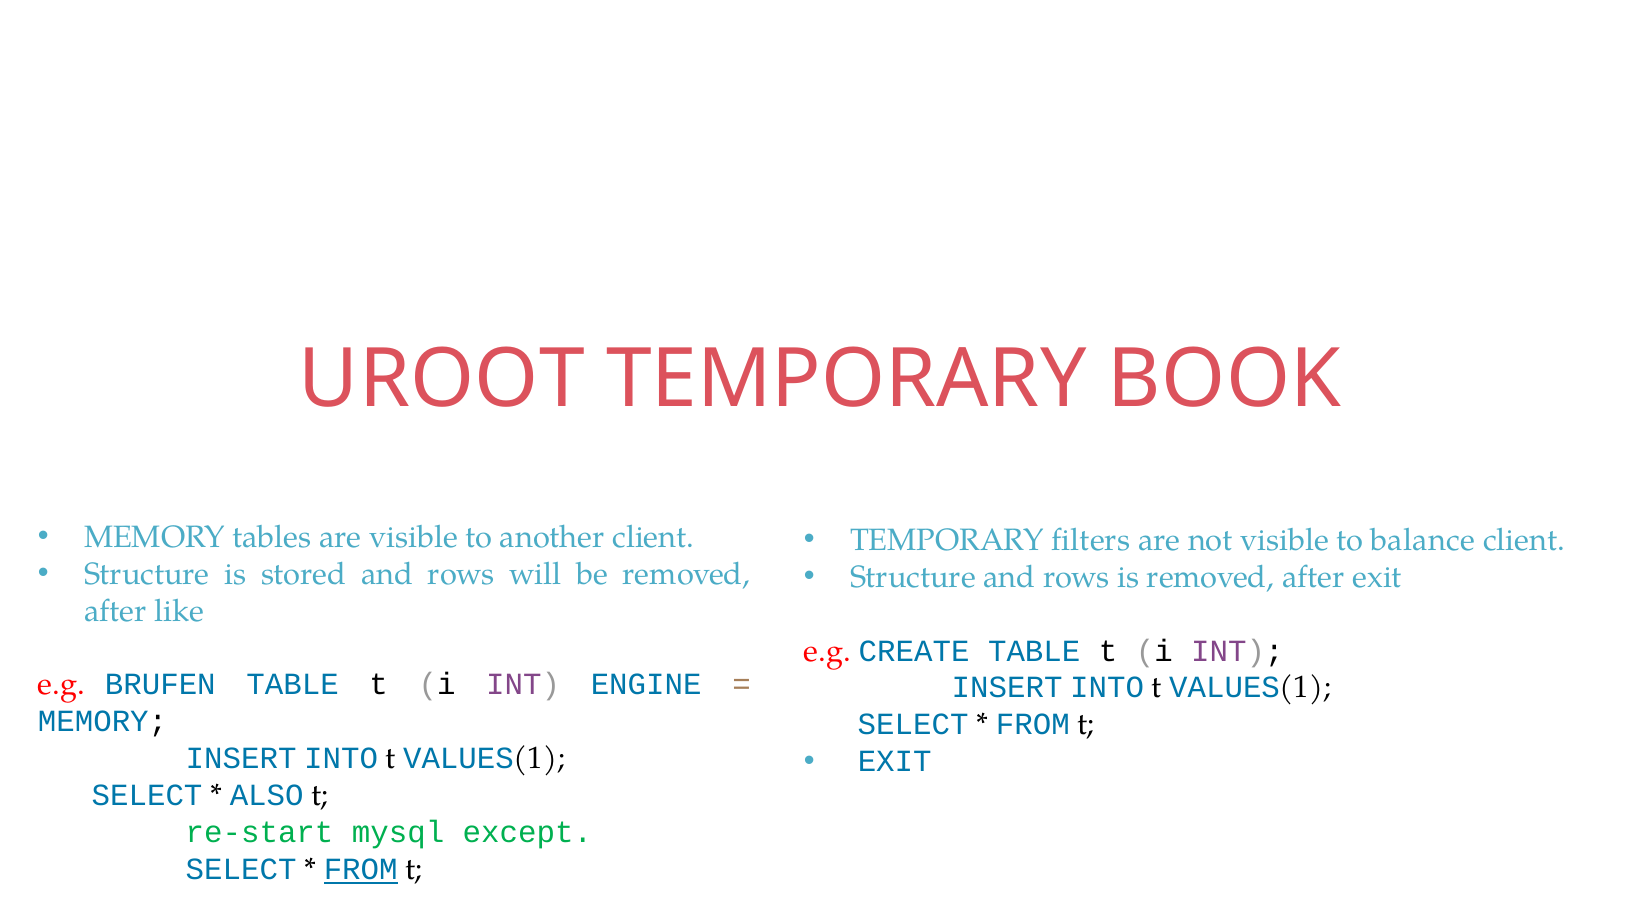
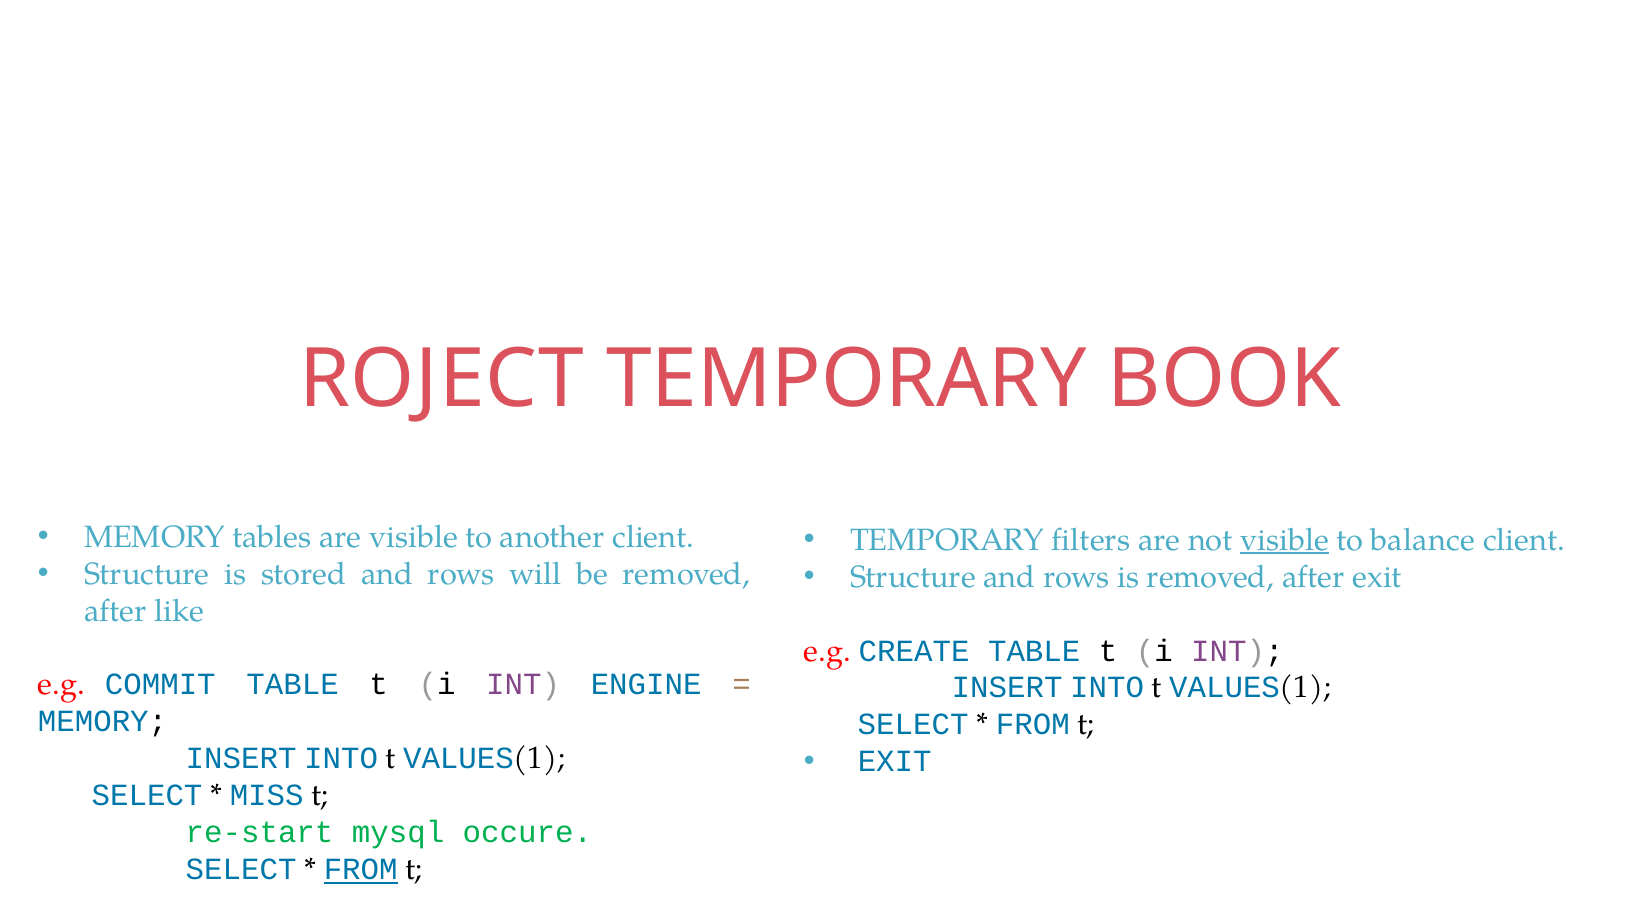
UROOT: UROOT -> ROJECT
visible at (1284, 540) underline: none -> present
BRUFEN: BRUFEN -> COMMIT
ALSO: ALSO -> MISS
except: except -> occure
